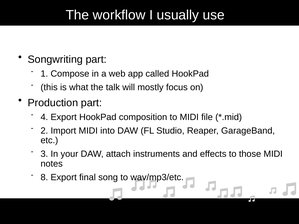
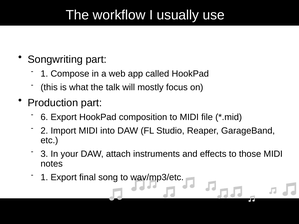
4: 4 -> 6
8 at (44, 178): 8 -> 1
